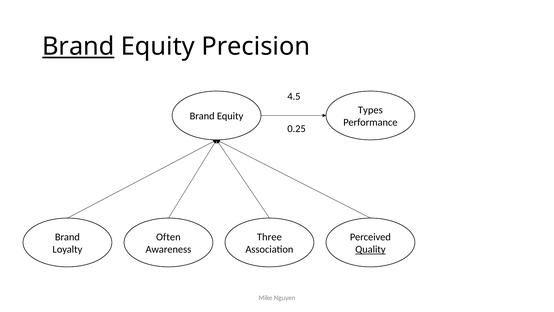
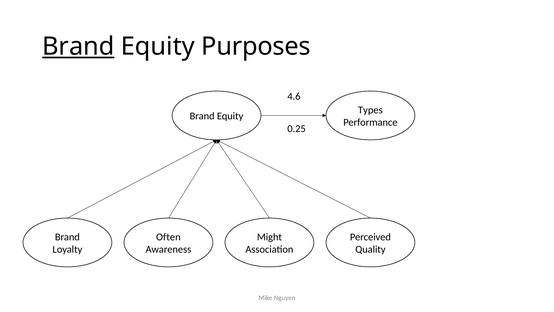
Precision: Precision -> Purposes
4.5: 4.5 -> 4.6
Three: Three -> Might
Quality underline: present -> none
